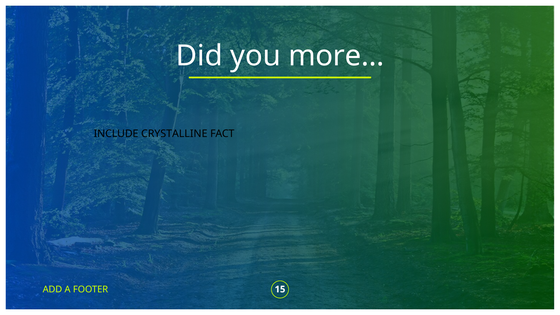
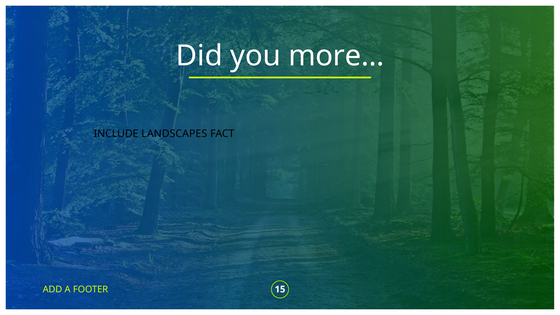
CRYSTALLINE: CRYSTALLINE -> LANDSCAPES
